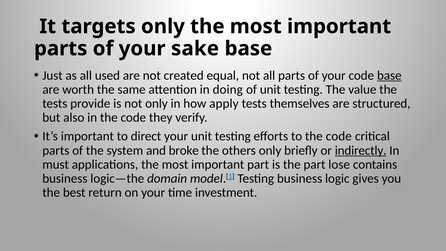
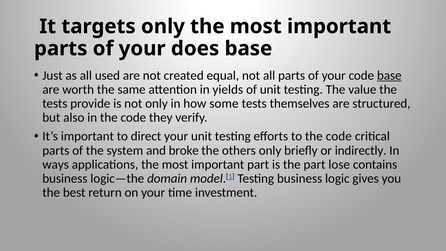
sake: sake -> does
doing: doing -> yields
apply: apply -> some
indirectly underline: present -> none
must: must -> ways
